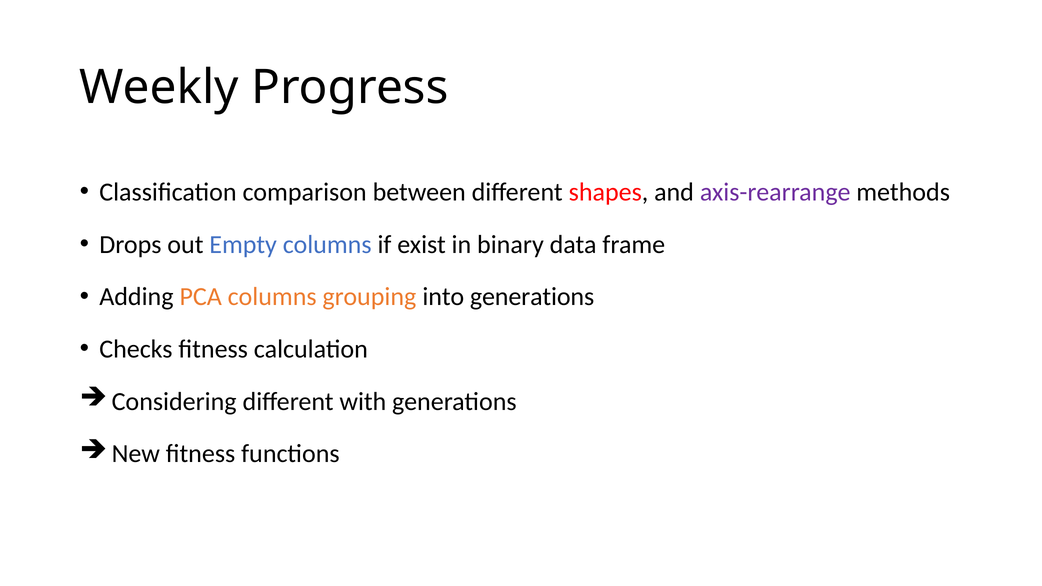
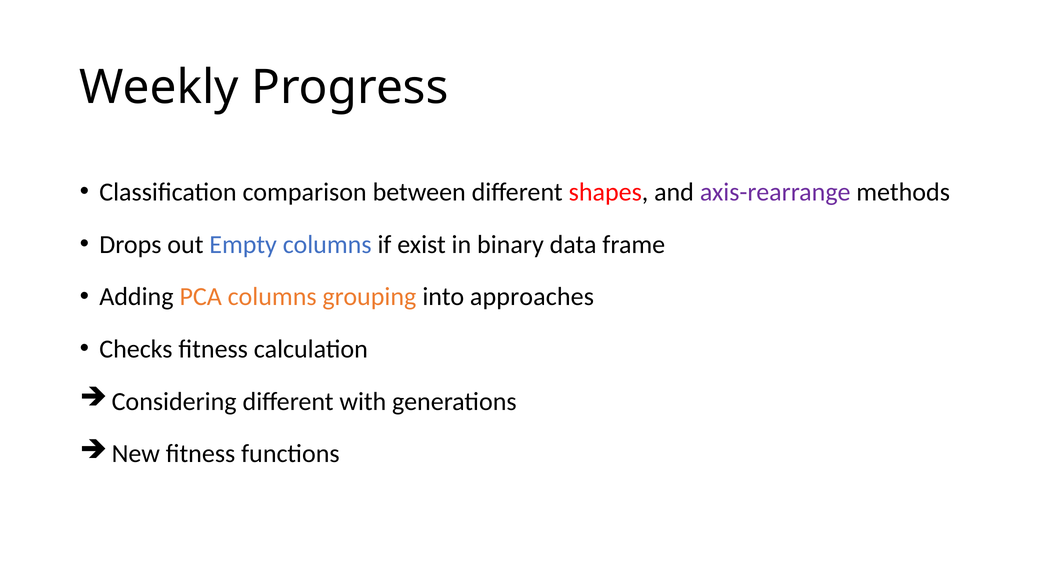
into generations: generations -> approaches
